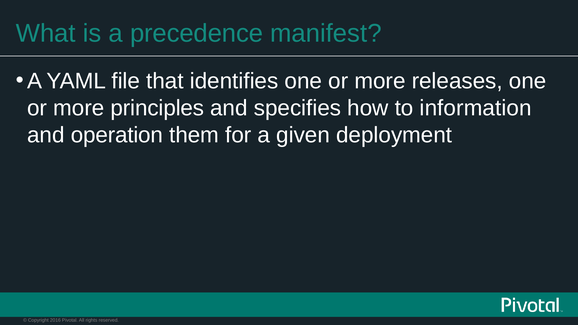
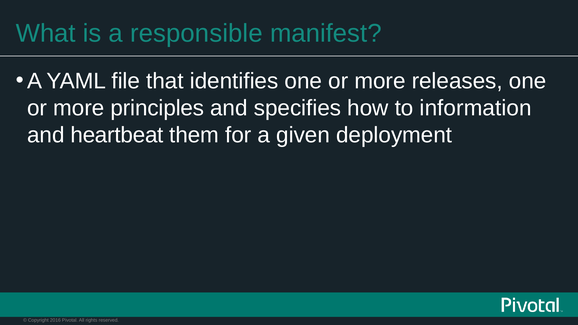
precedence: precedence -> responsible
operation: operation -> heartbeat
